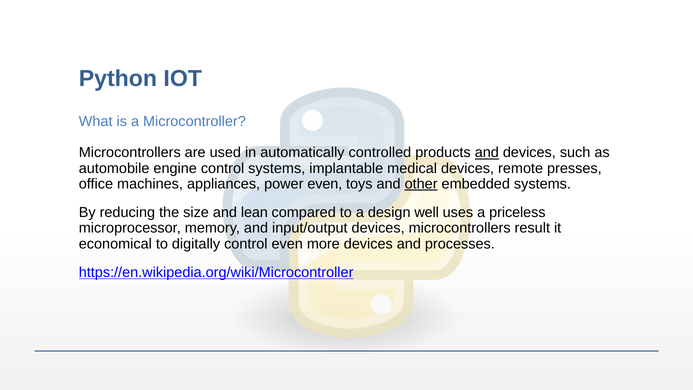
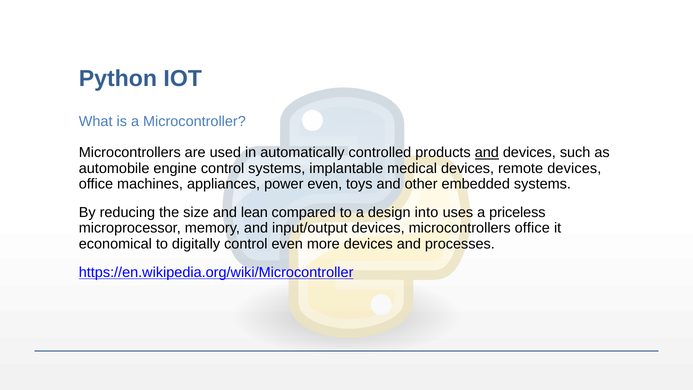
remote presses: presses -> devices
other underline: present -> none
well: well -> into
microcontrollers result: result -> office
